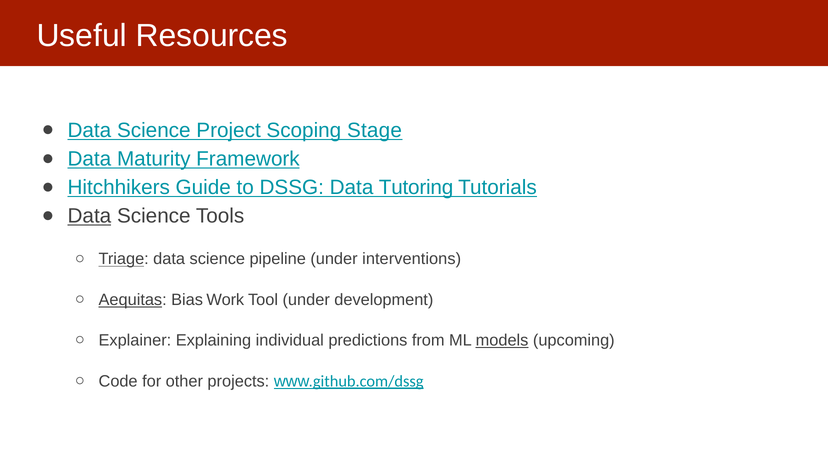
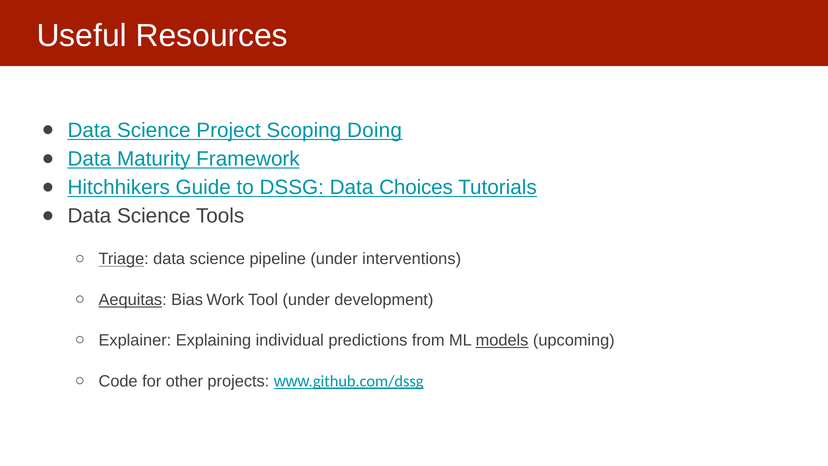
Stage: Stage -> Doing
Tutoring: Tutoring -> Choices
Data at (89, 216) underline: present -> none
